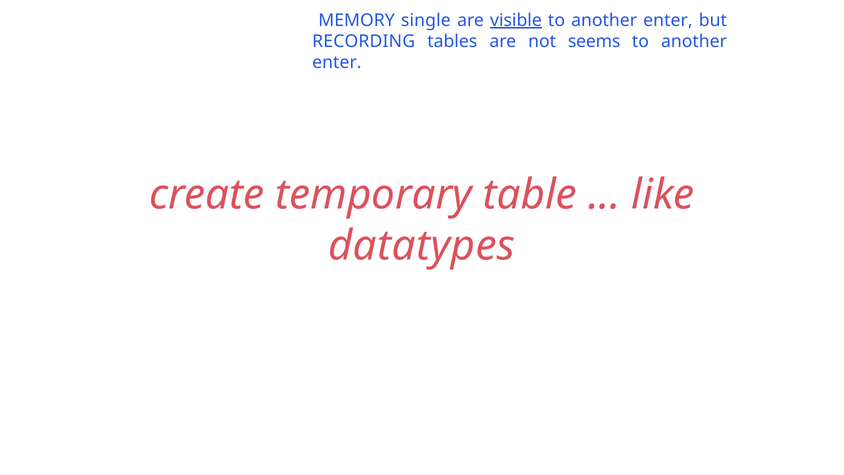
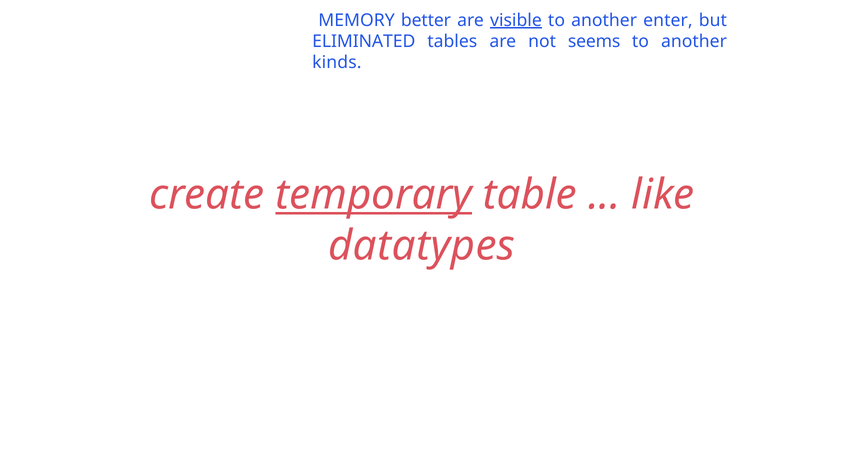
single: single -> better
RECORDING: RECORDING -> ELIMINATED
enter at (337, 62): enter -> kinds
temporary underline: none -> present
